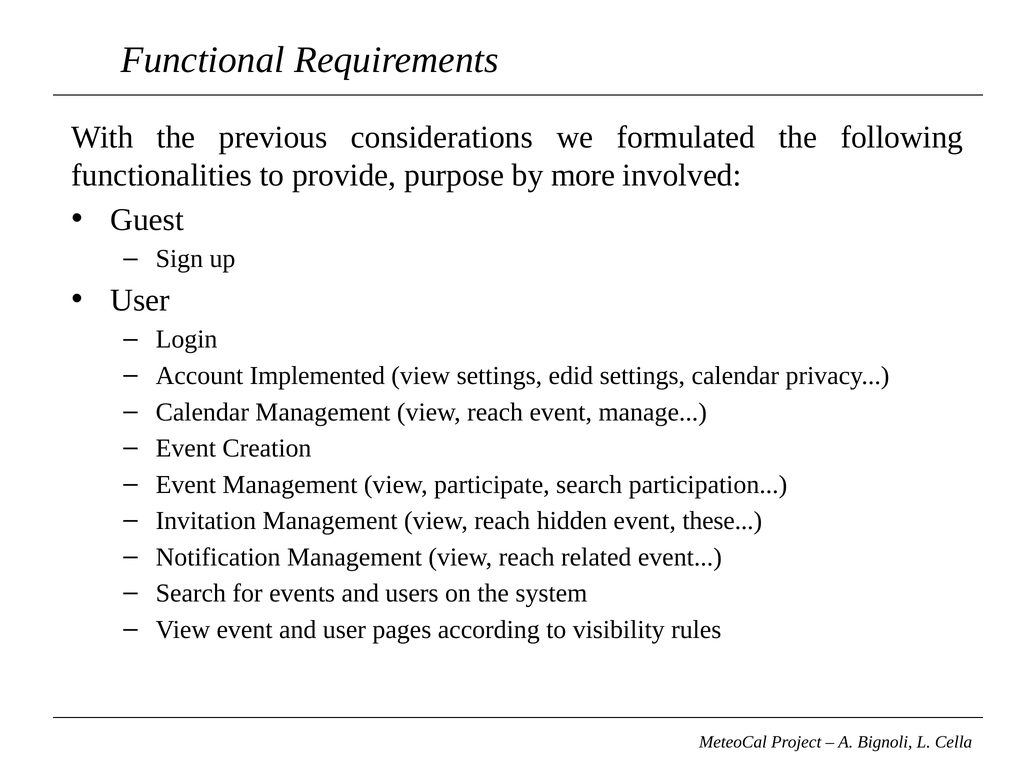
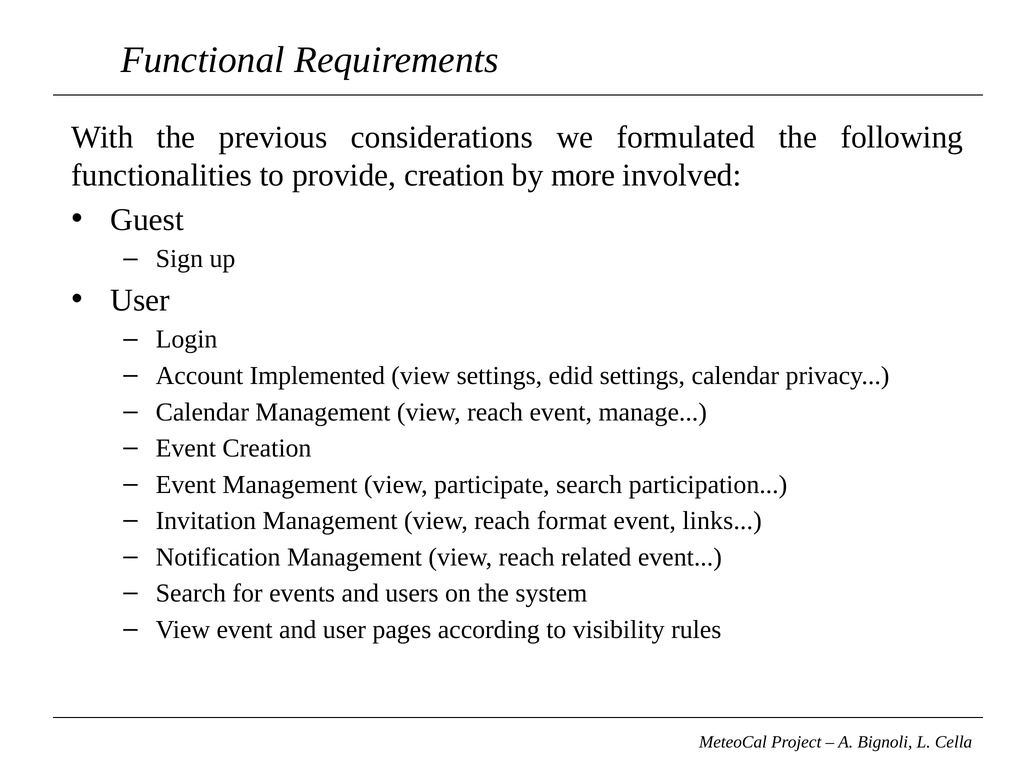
provide purpose: purpose -> creation
hidden: hidden -> format
these: these -> links
